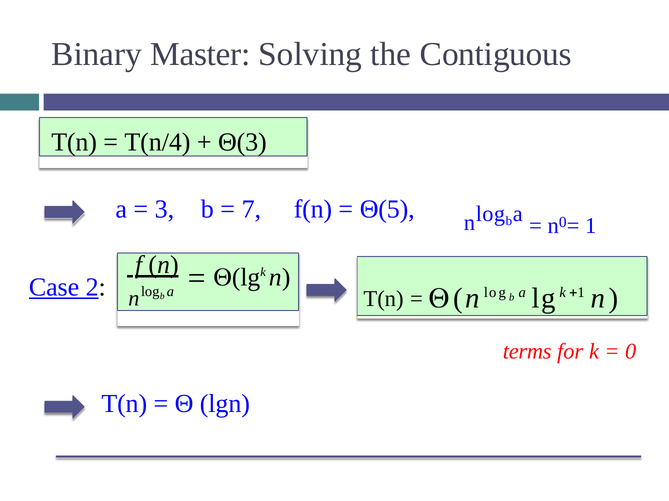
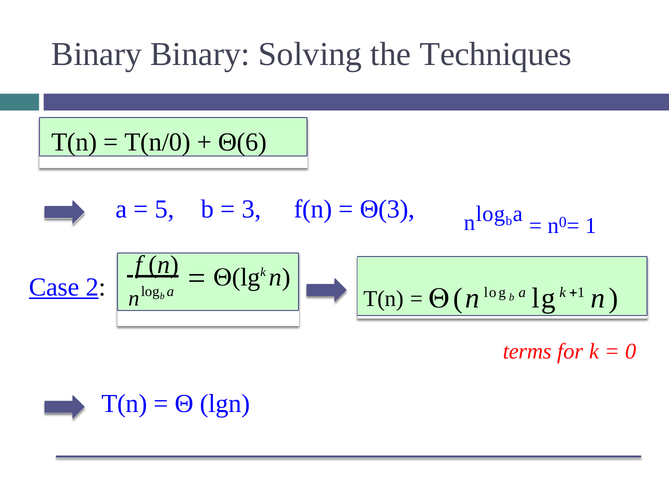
Binary Master: Master -> Binary
Contiguous: Contiguous -> Techniques
T(n/4: T(n/4 -> T(n/0
Θ(3: Θ(3 -> Θ(6
3: 3 -> 5
7: 7 -> 3
Θ(5: Θ(5 -> Θ(3
